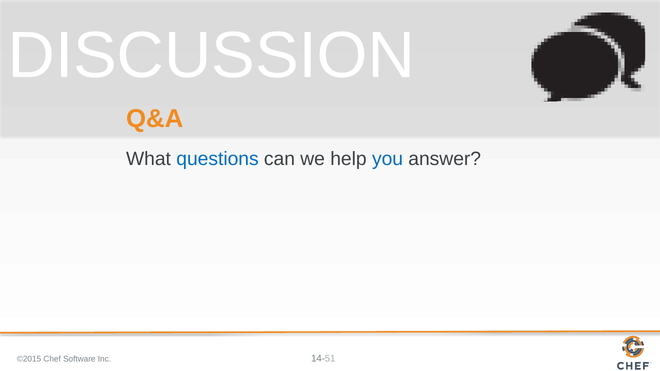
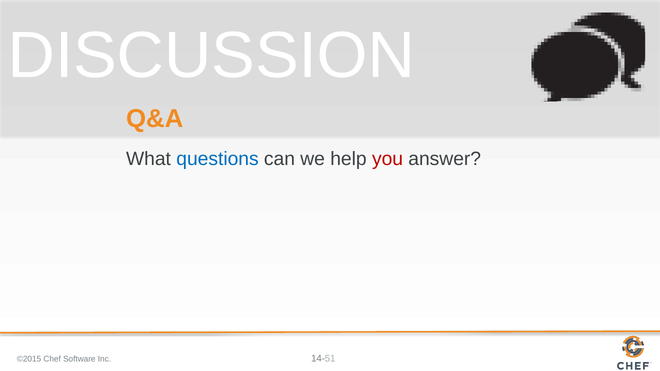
you colour: blue -> red
